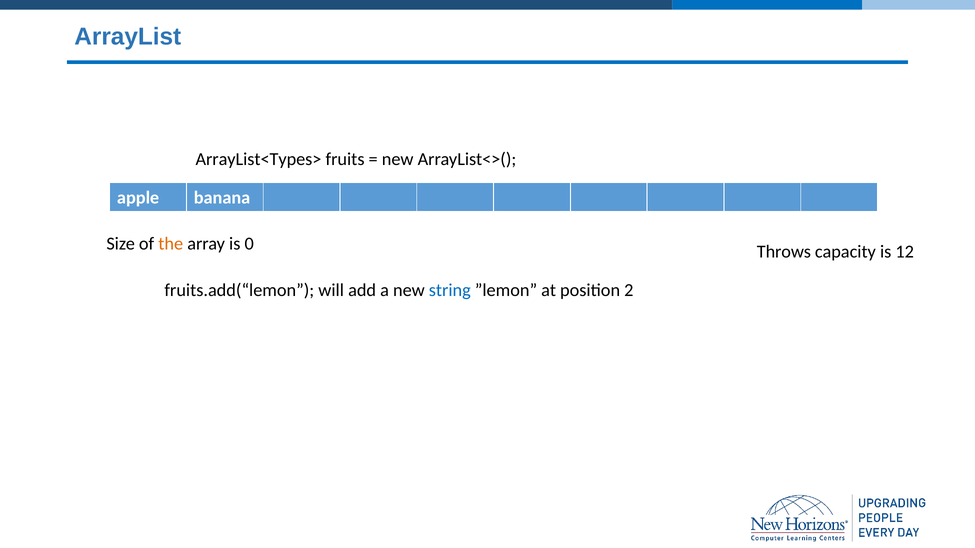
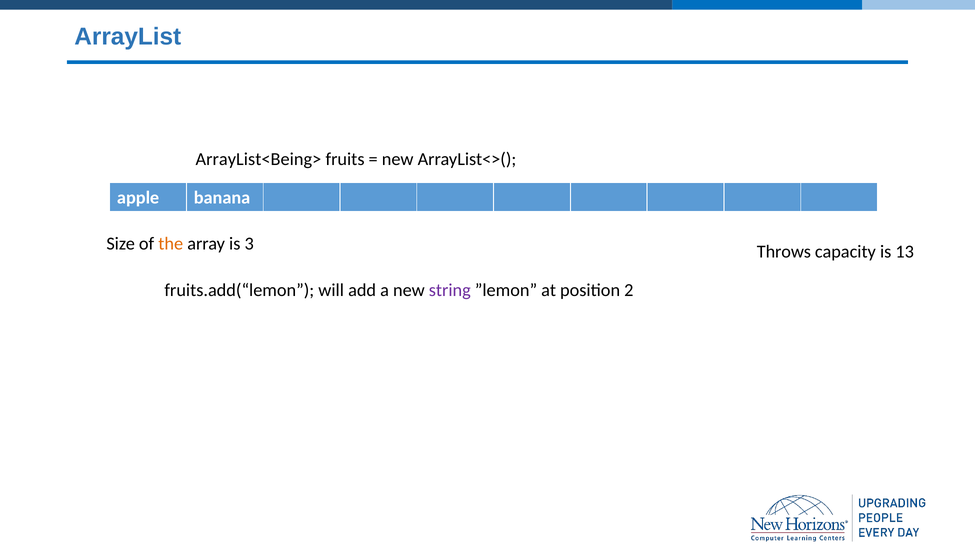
ArrayList<Types>: ArrayList<Types> -> ArrayList<Being>
0: 0 -> 3
12: 12 -> 13
string colour: blue -> purple
